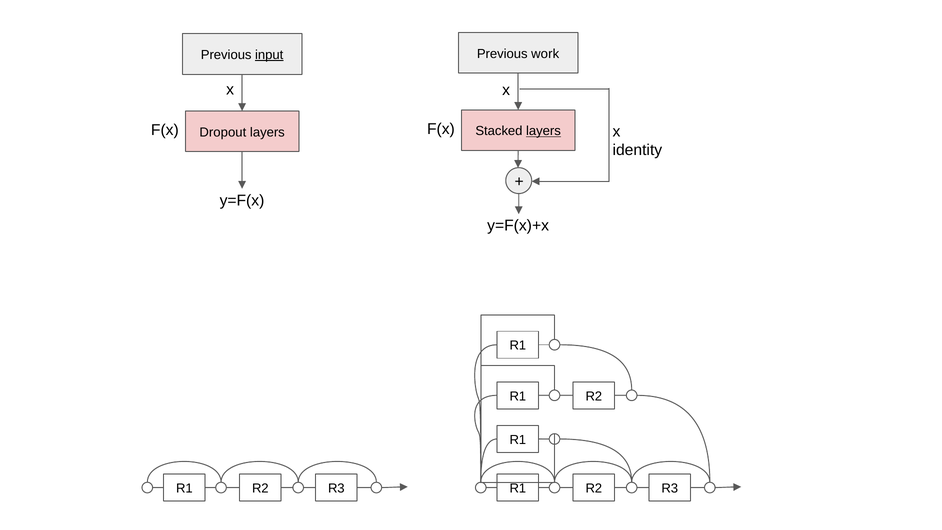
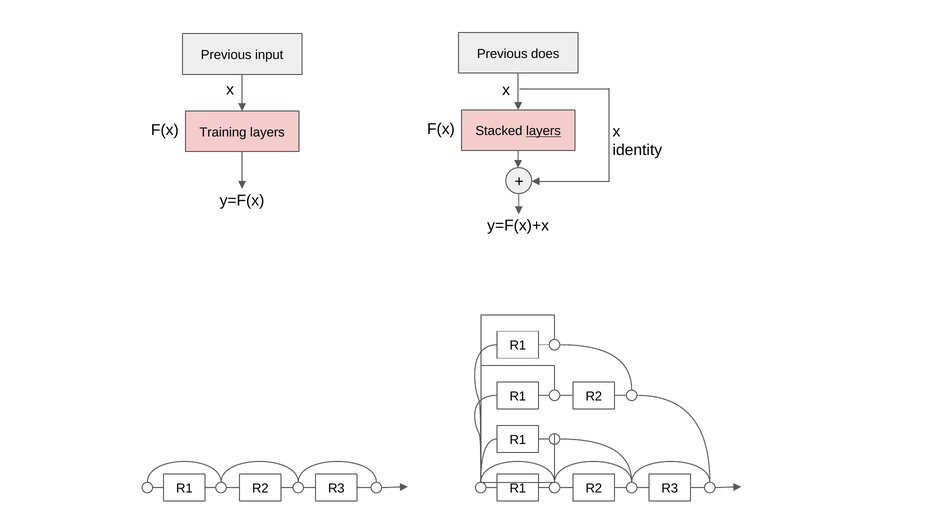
work: work -> does
input underline: present -> none
Dropout: Dropout -> Training
